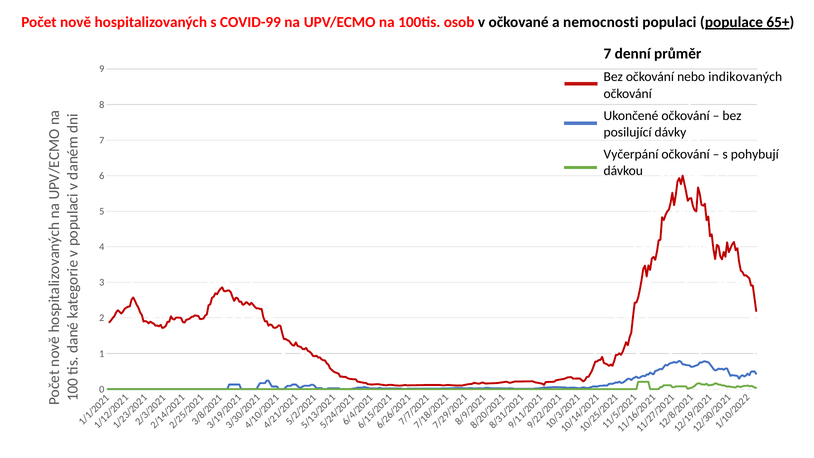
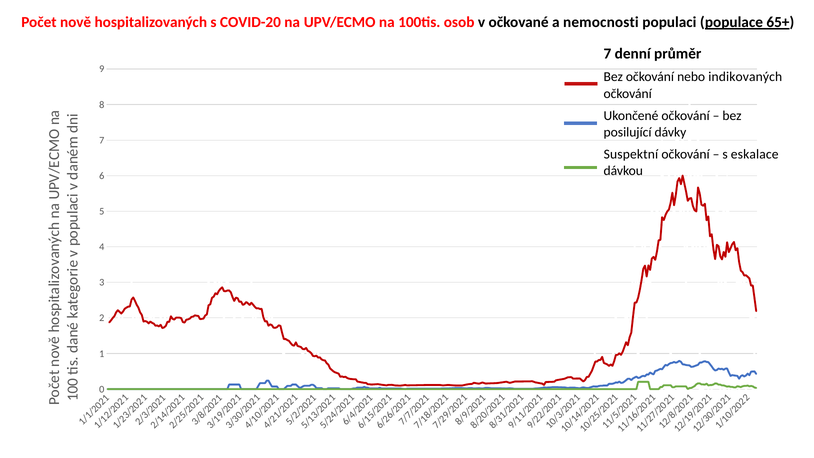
COVID-99: COVID-99 -> COVID-20
Vyčerpání: Vyčerpání -> Suspektní
pohybují: pohybují -> eskalace
